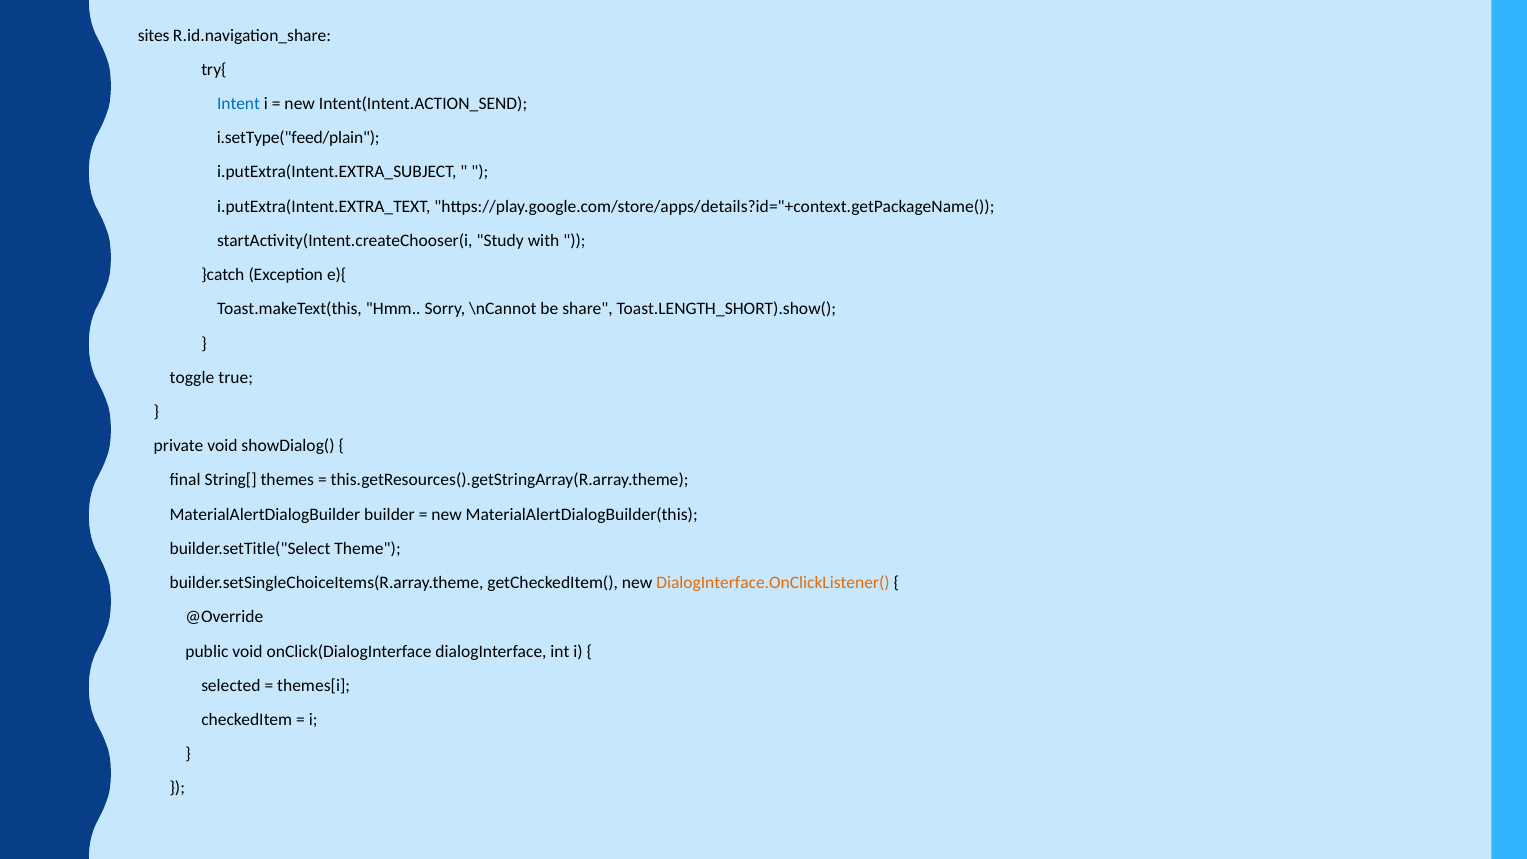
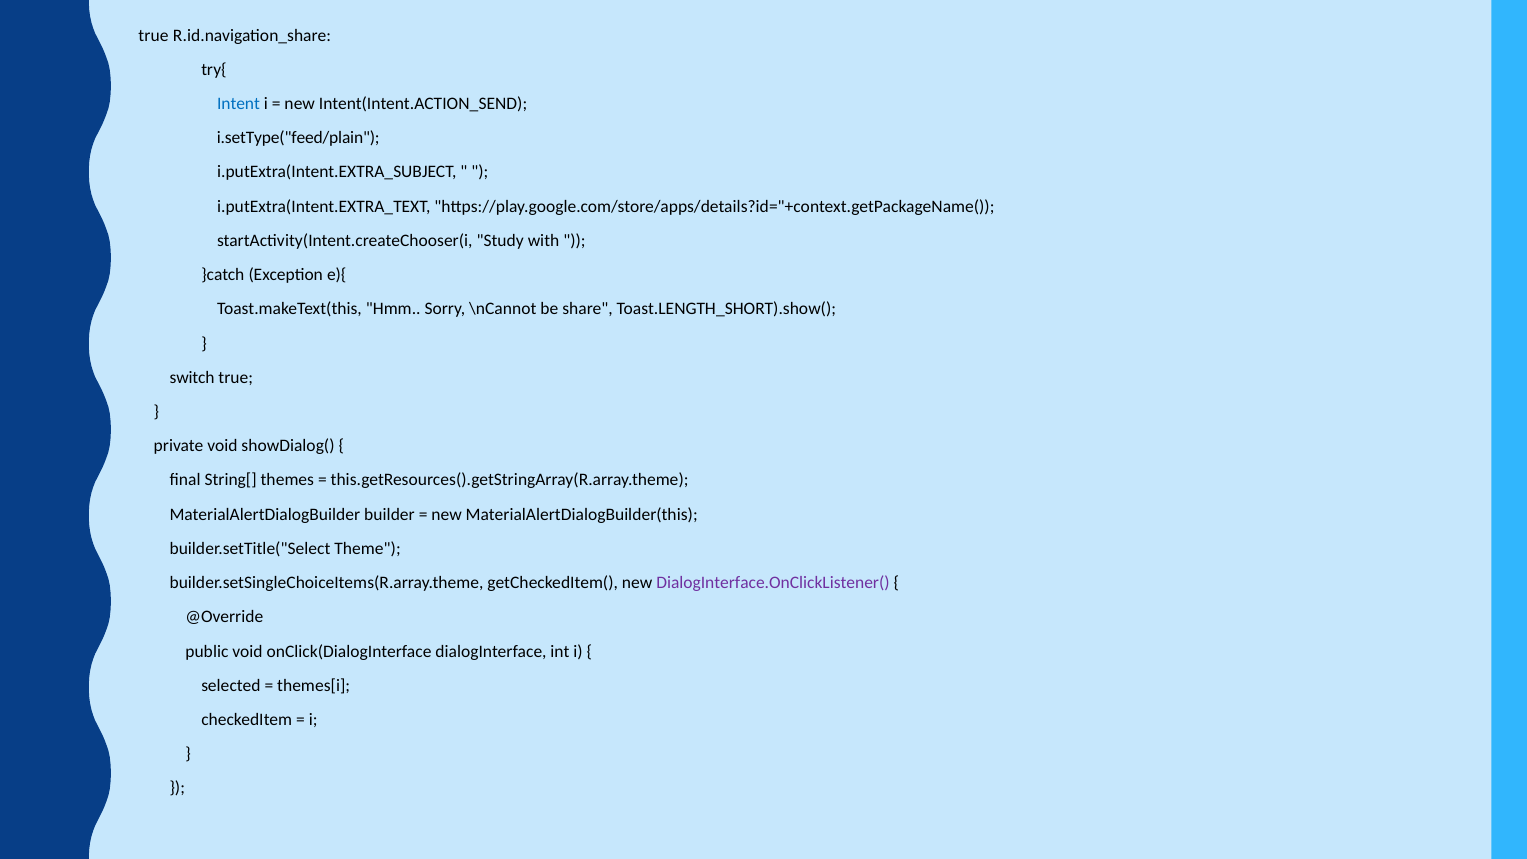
sites at (154, 35): sites -> true
toggle: toggle -> switch
DialogInterface.OnClickListener( colour: orange -> purple
